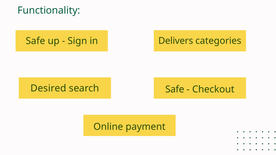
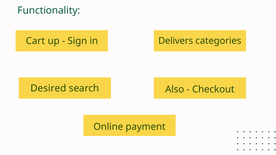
Safe at (35, 41): Safe -> Cart
search Safe: Safe -> Also
